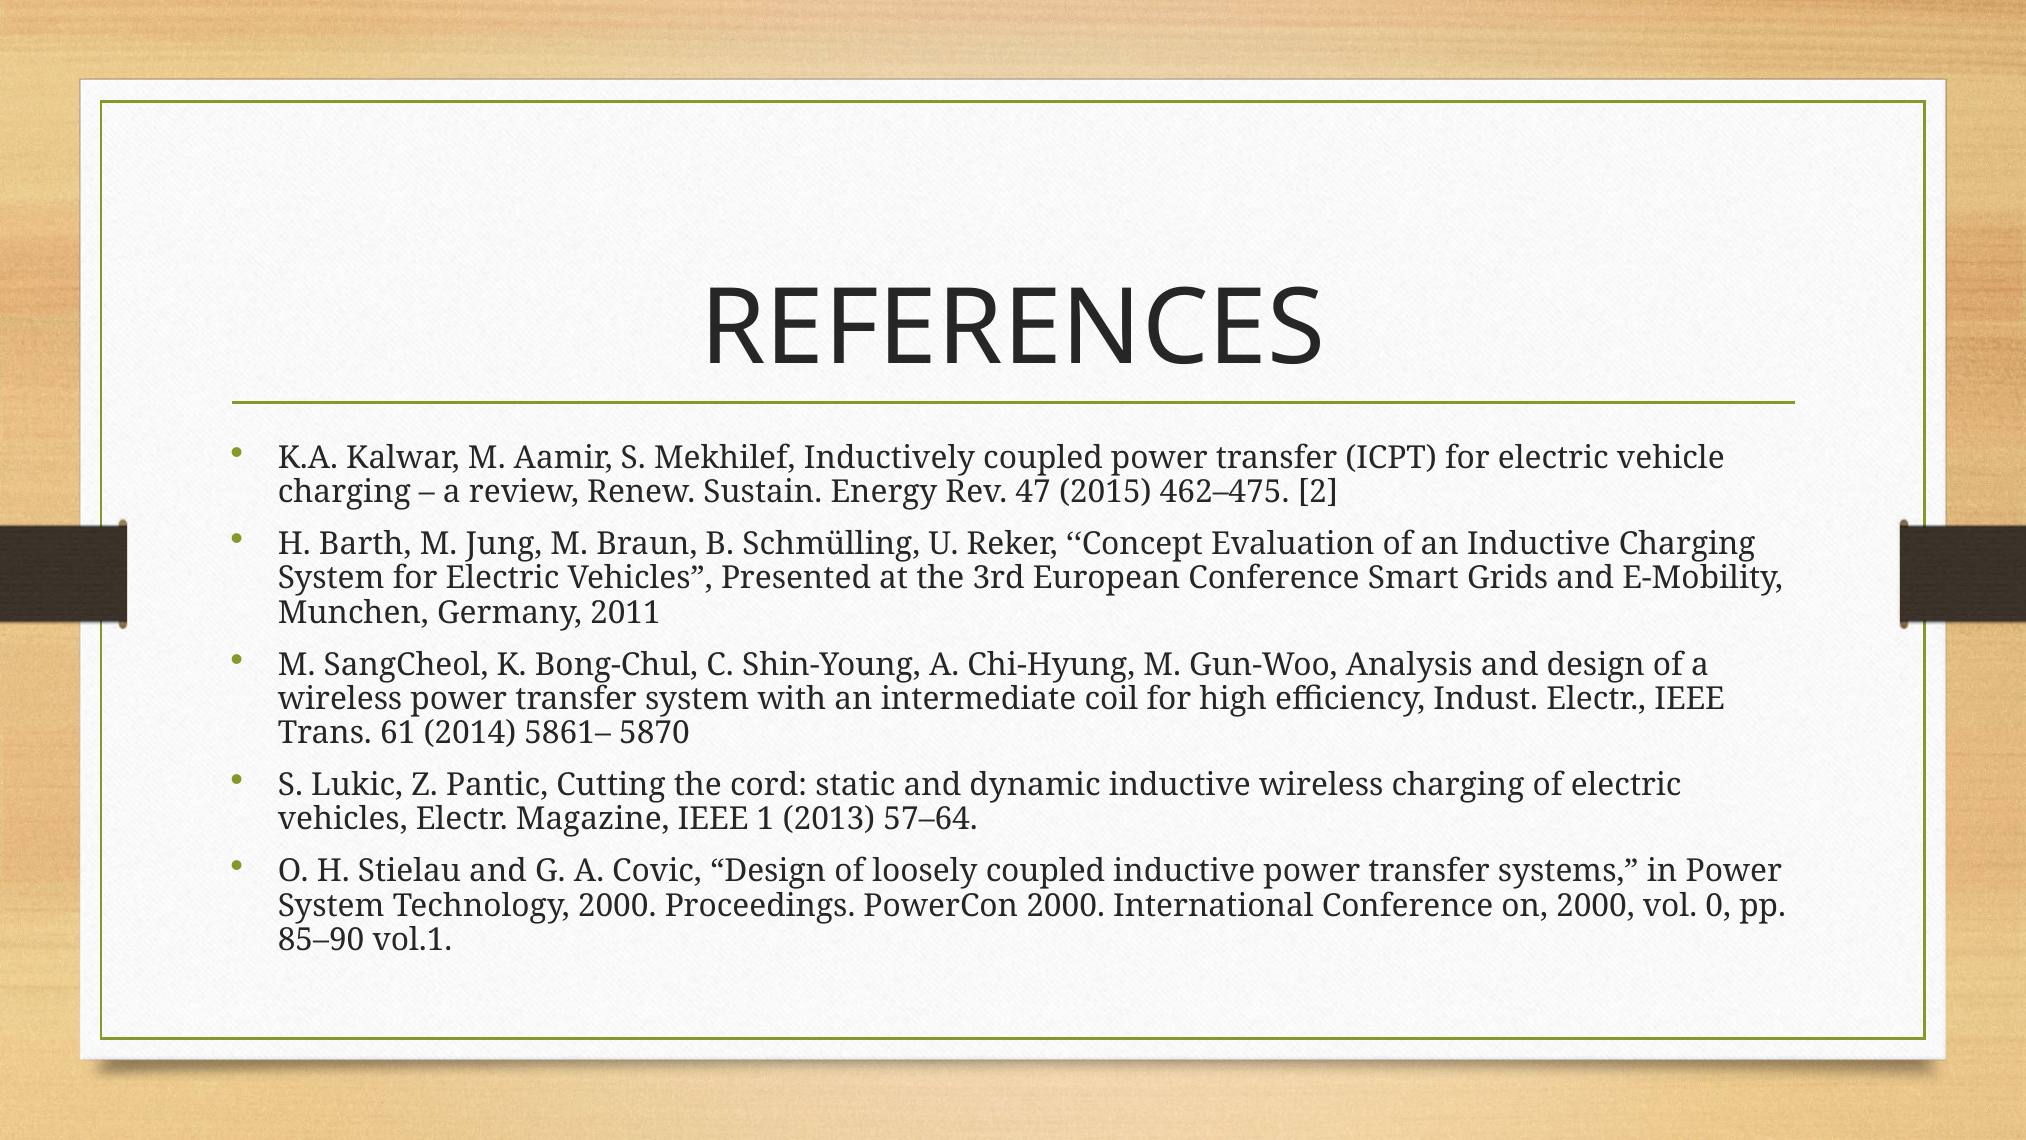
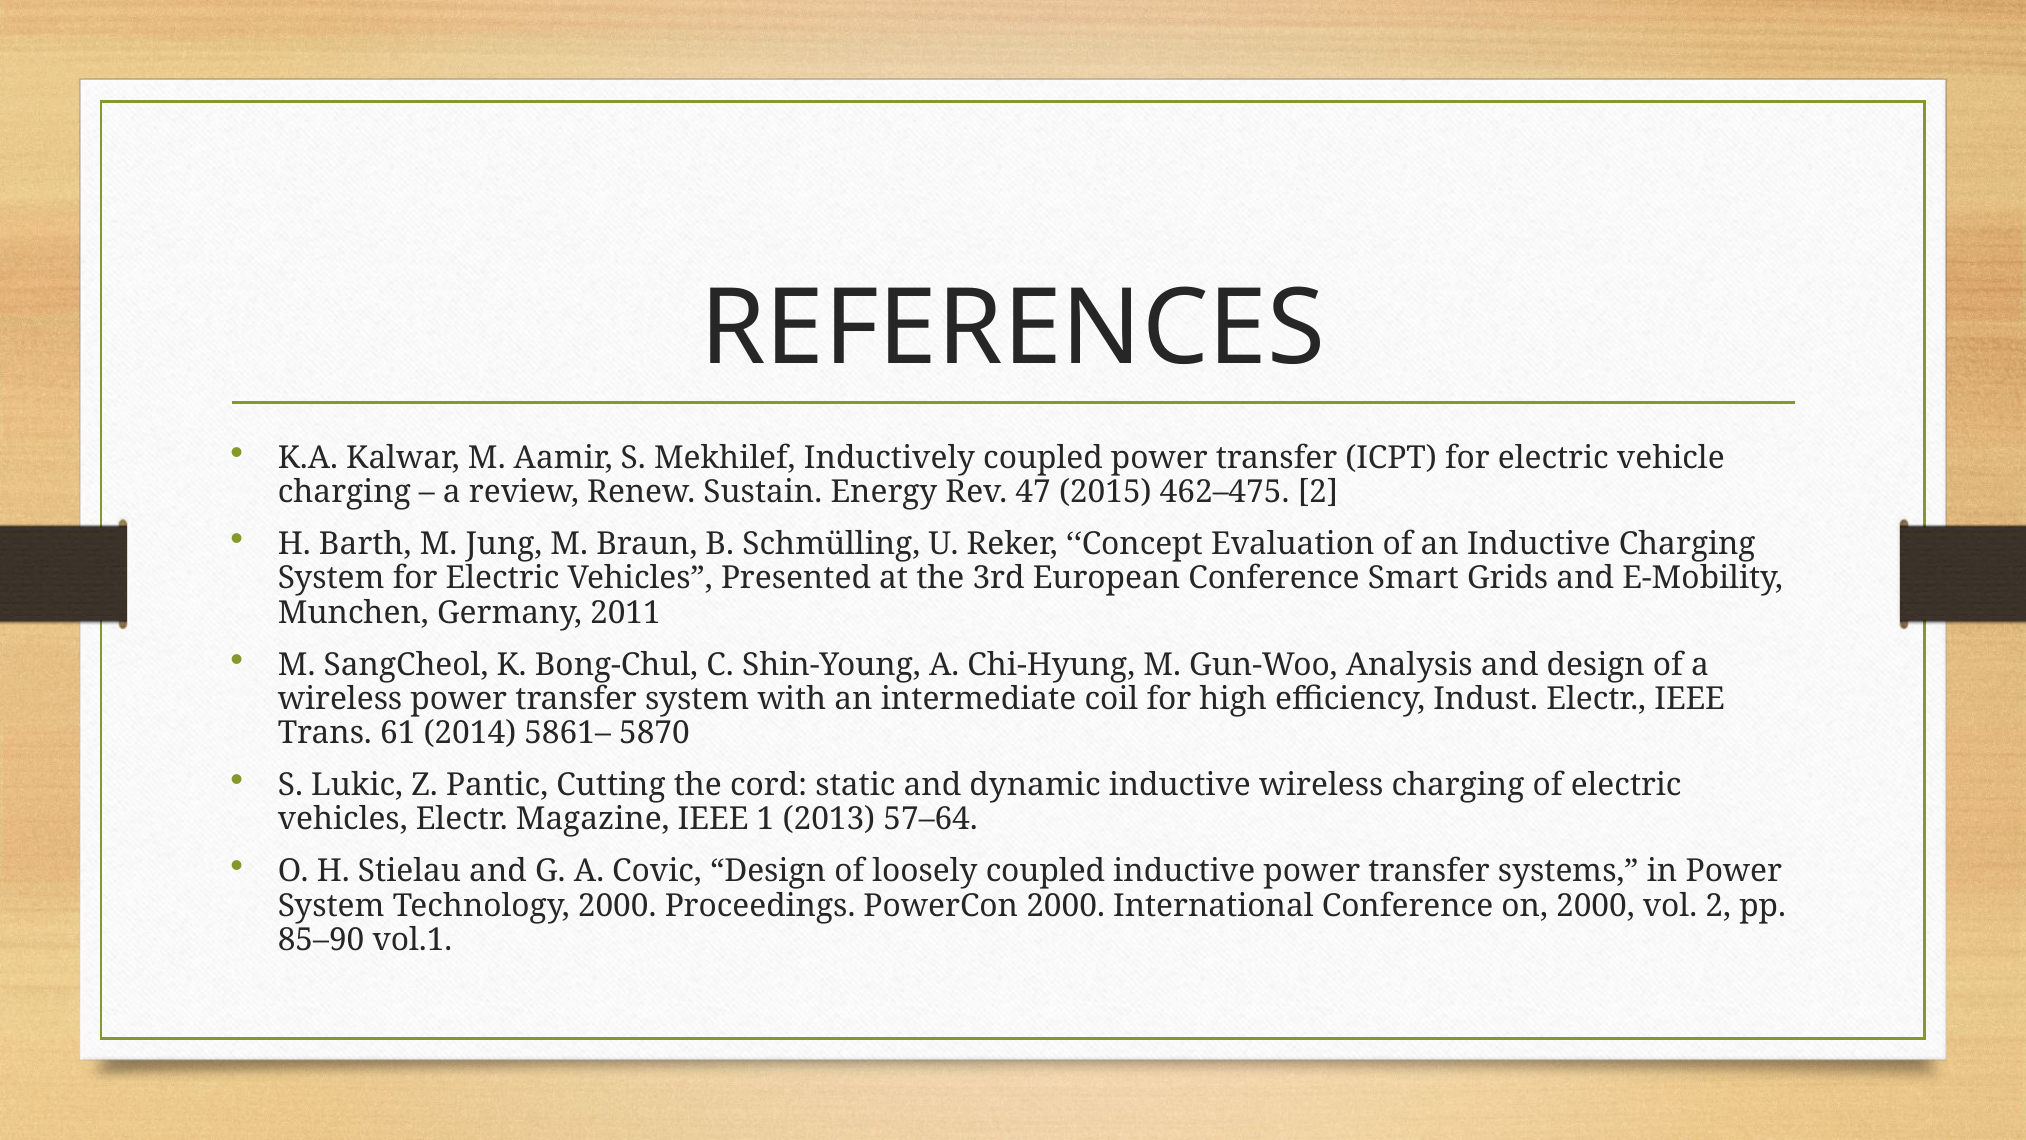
vol 0: 0 -> 2
